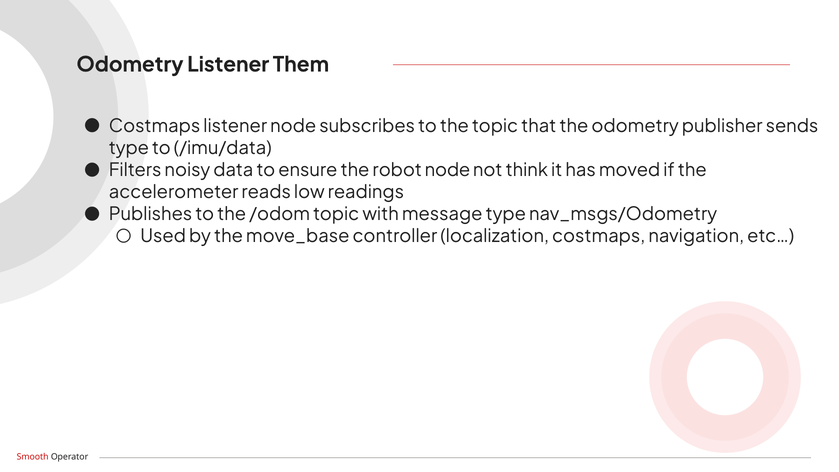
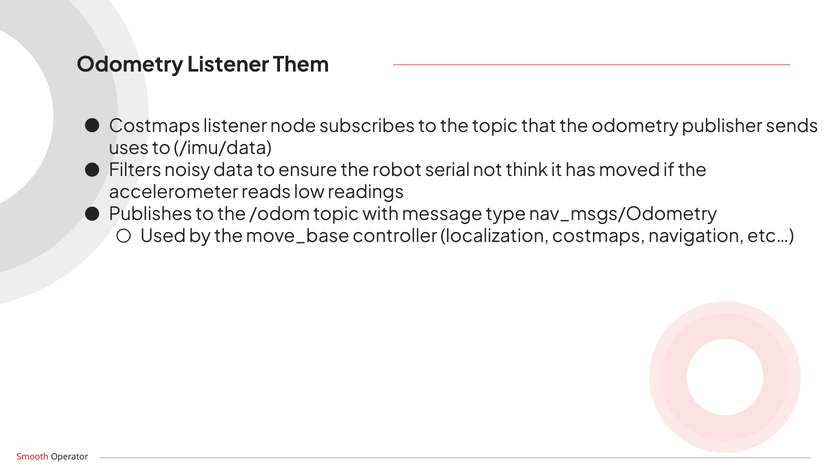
type at (129, 148): type -> uses
robot node: node -> serial
